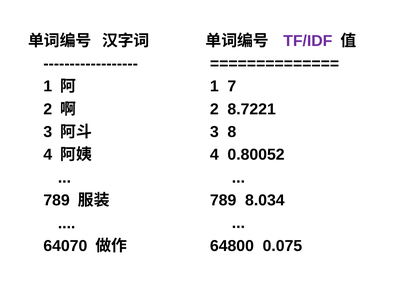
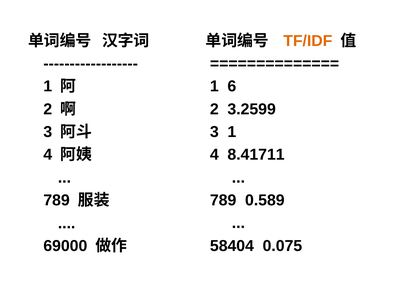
TF/IDF colour: purple -> orange
7: 7 -> 6
8.7221: 8.7221 -> 3.2599
3 8: 8 -> 1
0.80052: 0.80052 -> 8.41711
8.034: 8.034 -> 0.589
64070: 64070 -> 69000
64800: 64800 -> 58404
